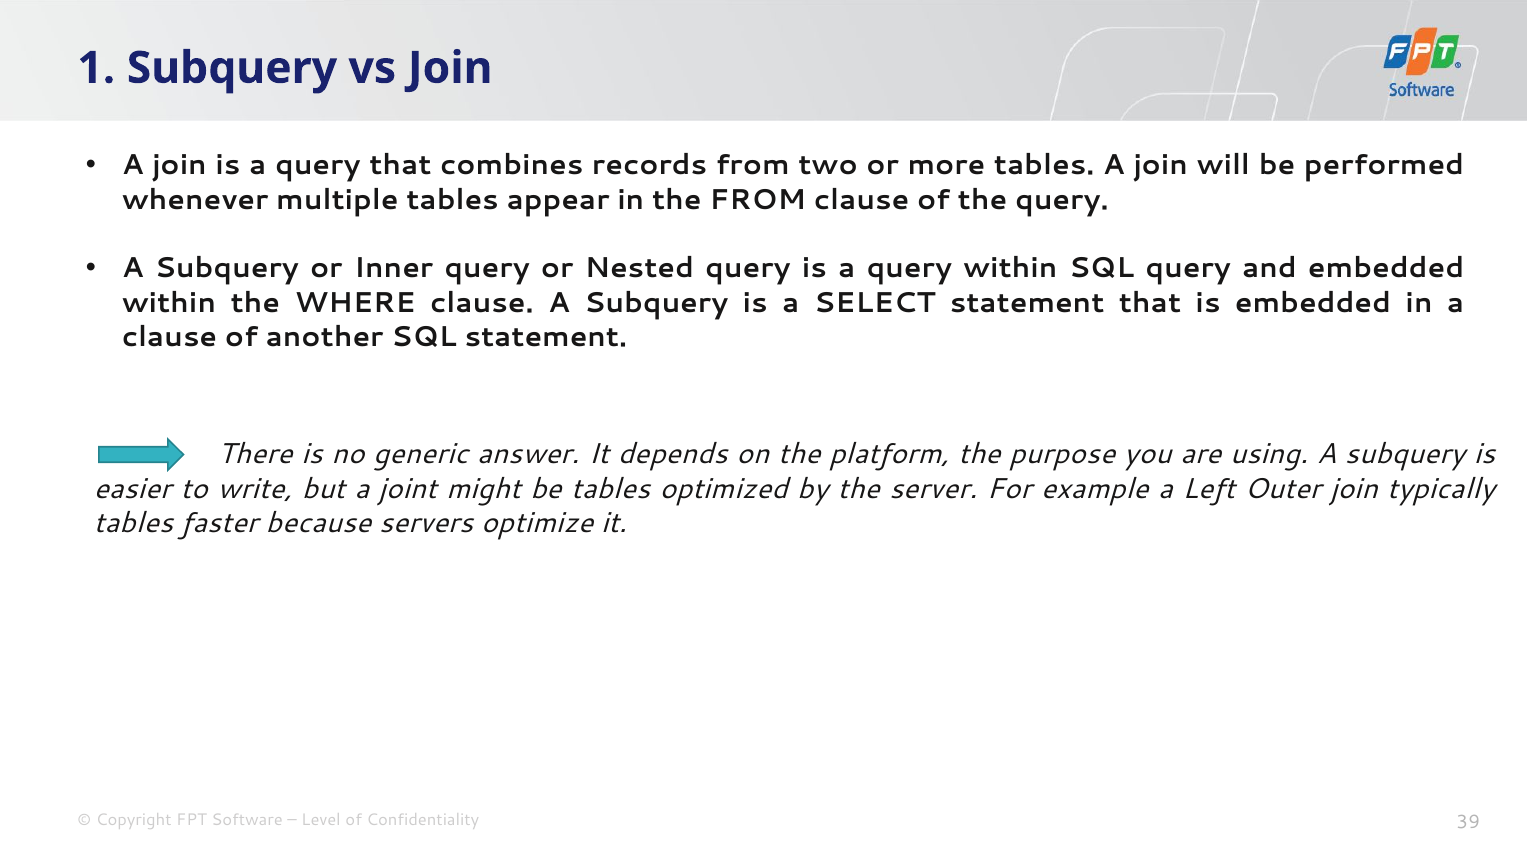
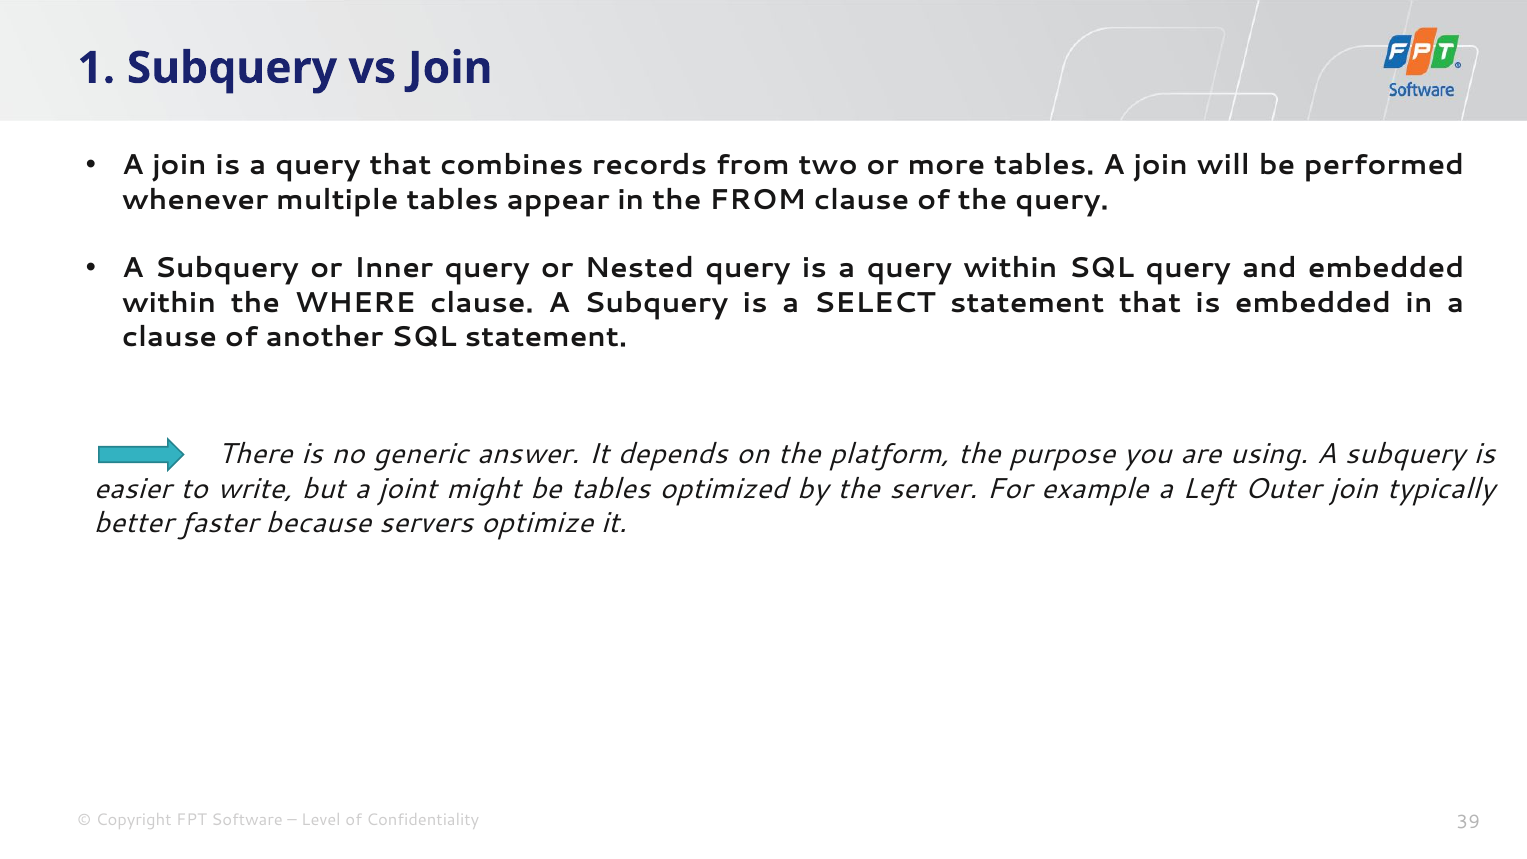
tables at (134, 523): tables -> better
